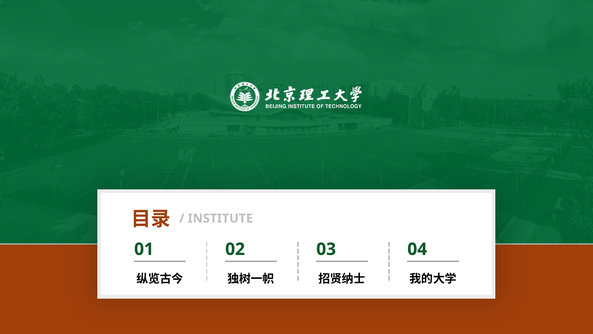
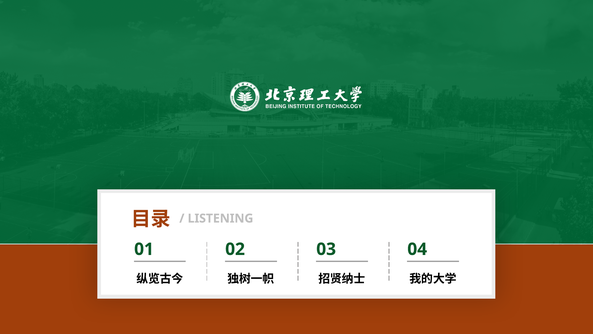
INSTITUTE: INSTITUTE -> LISTENING
